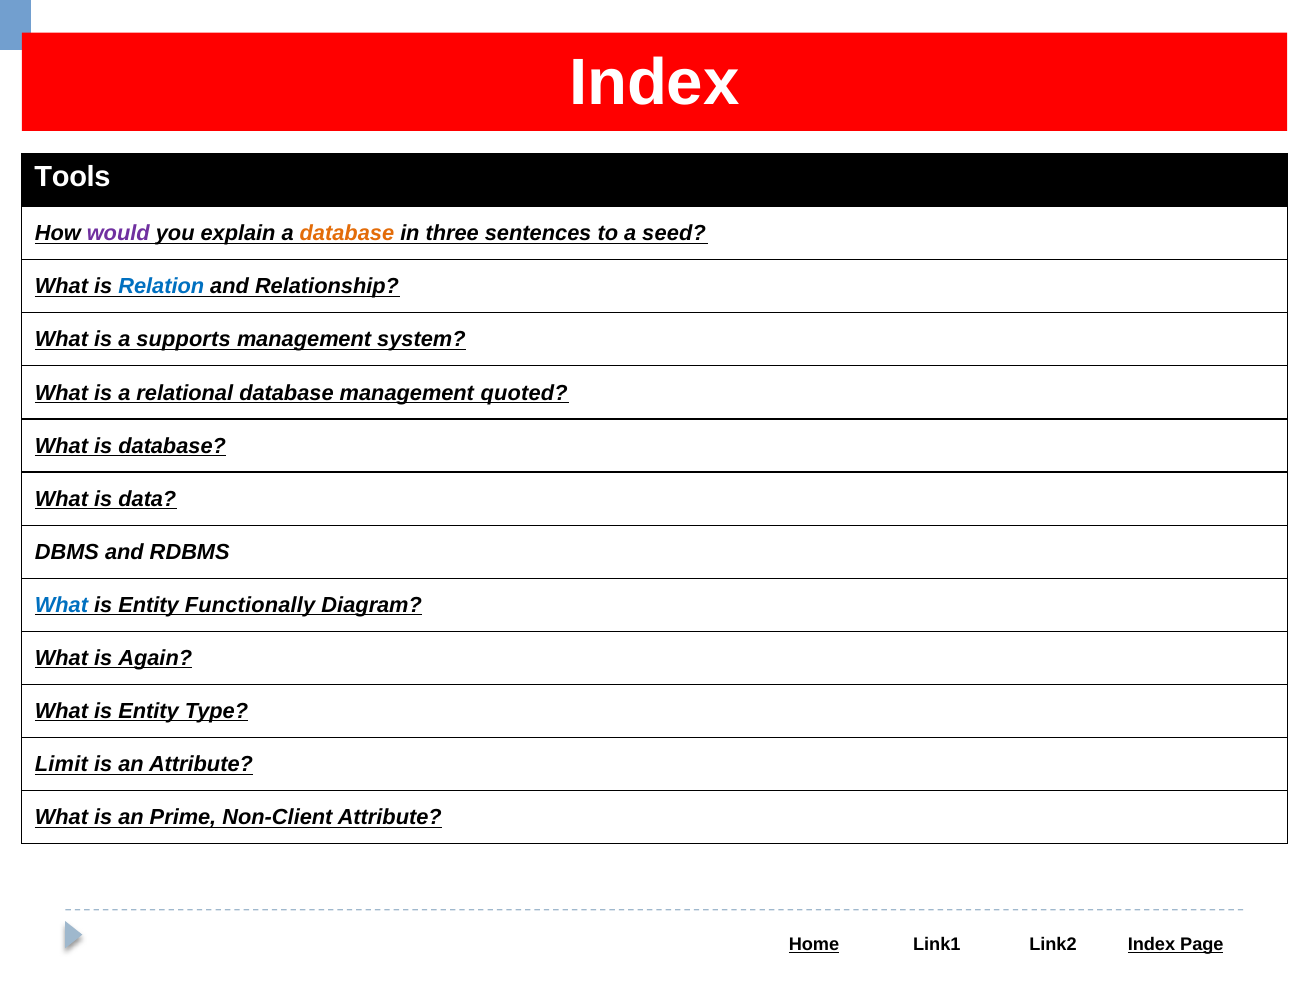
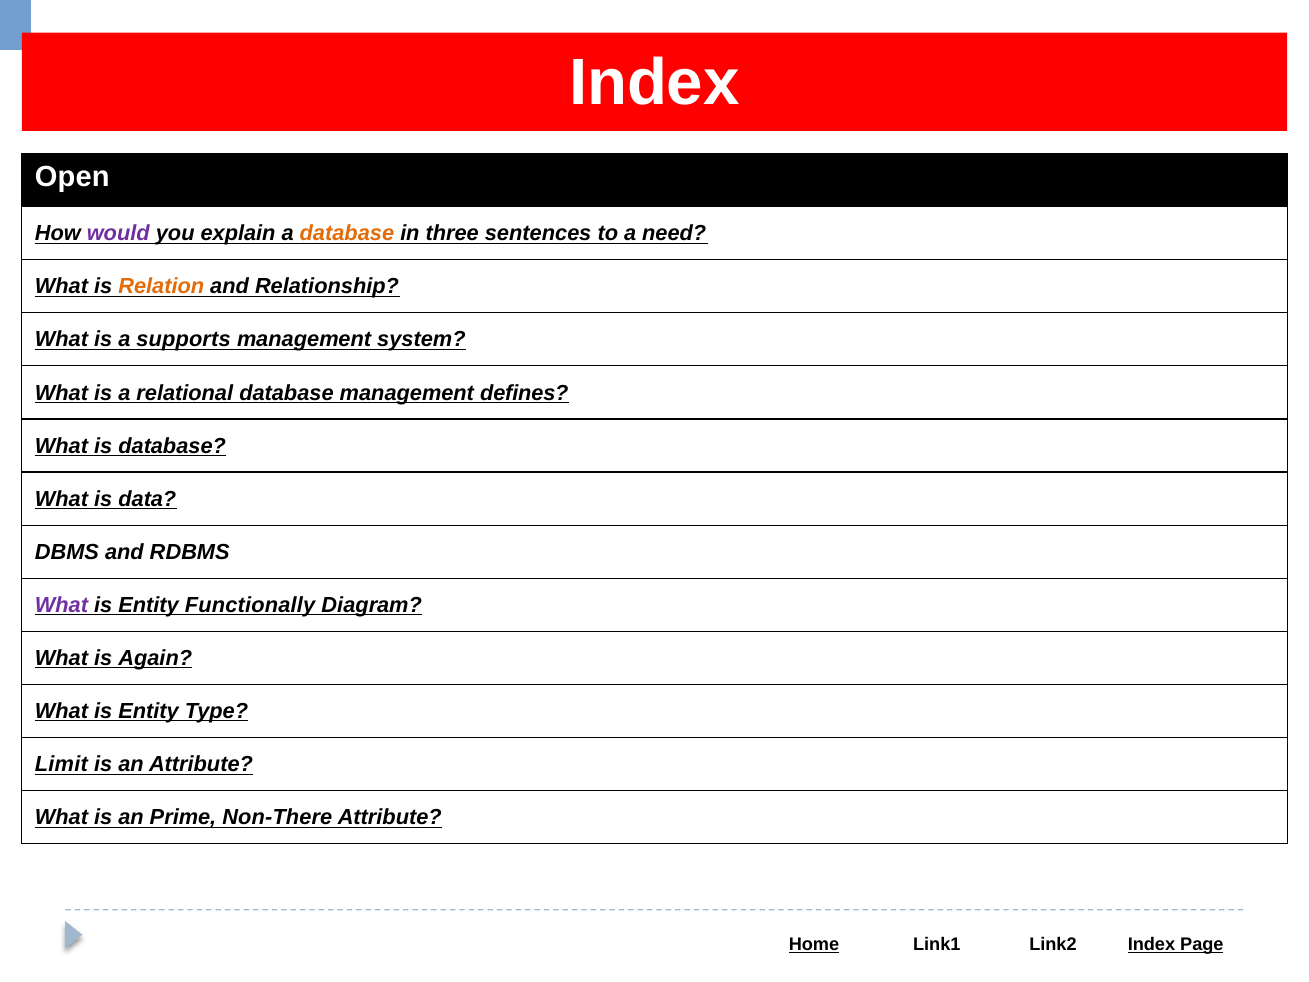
Tools: Tools -> Open
seed: seed -> need
Relation colour: blue -> orange
quoted: quoted -> defines
What at (62, 605) colour: blue -> purple
Non-Client: Non-Client -> Non-There
